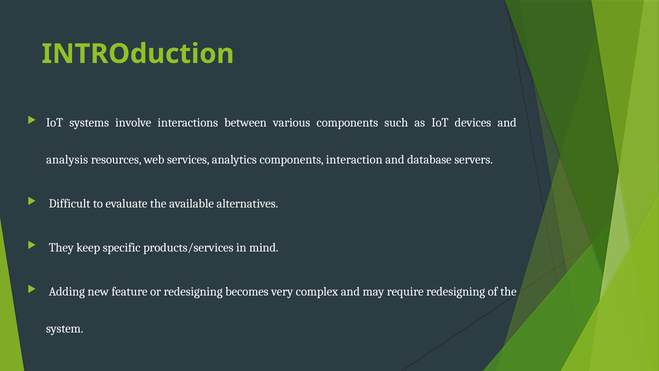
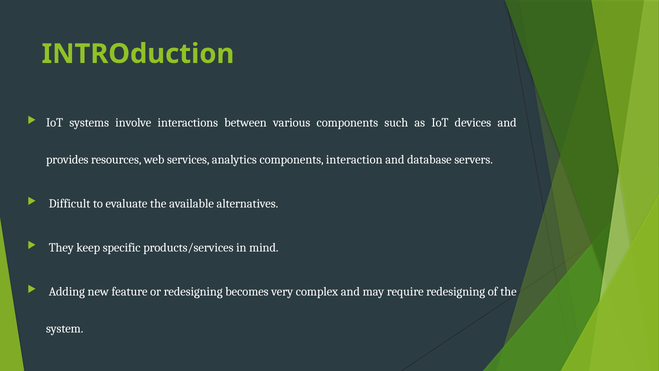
analysis: analysis -> provides
